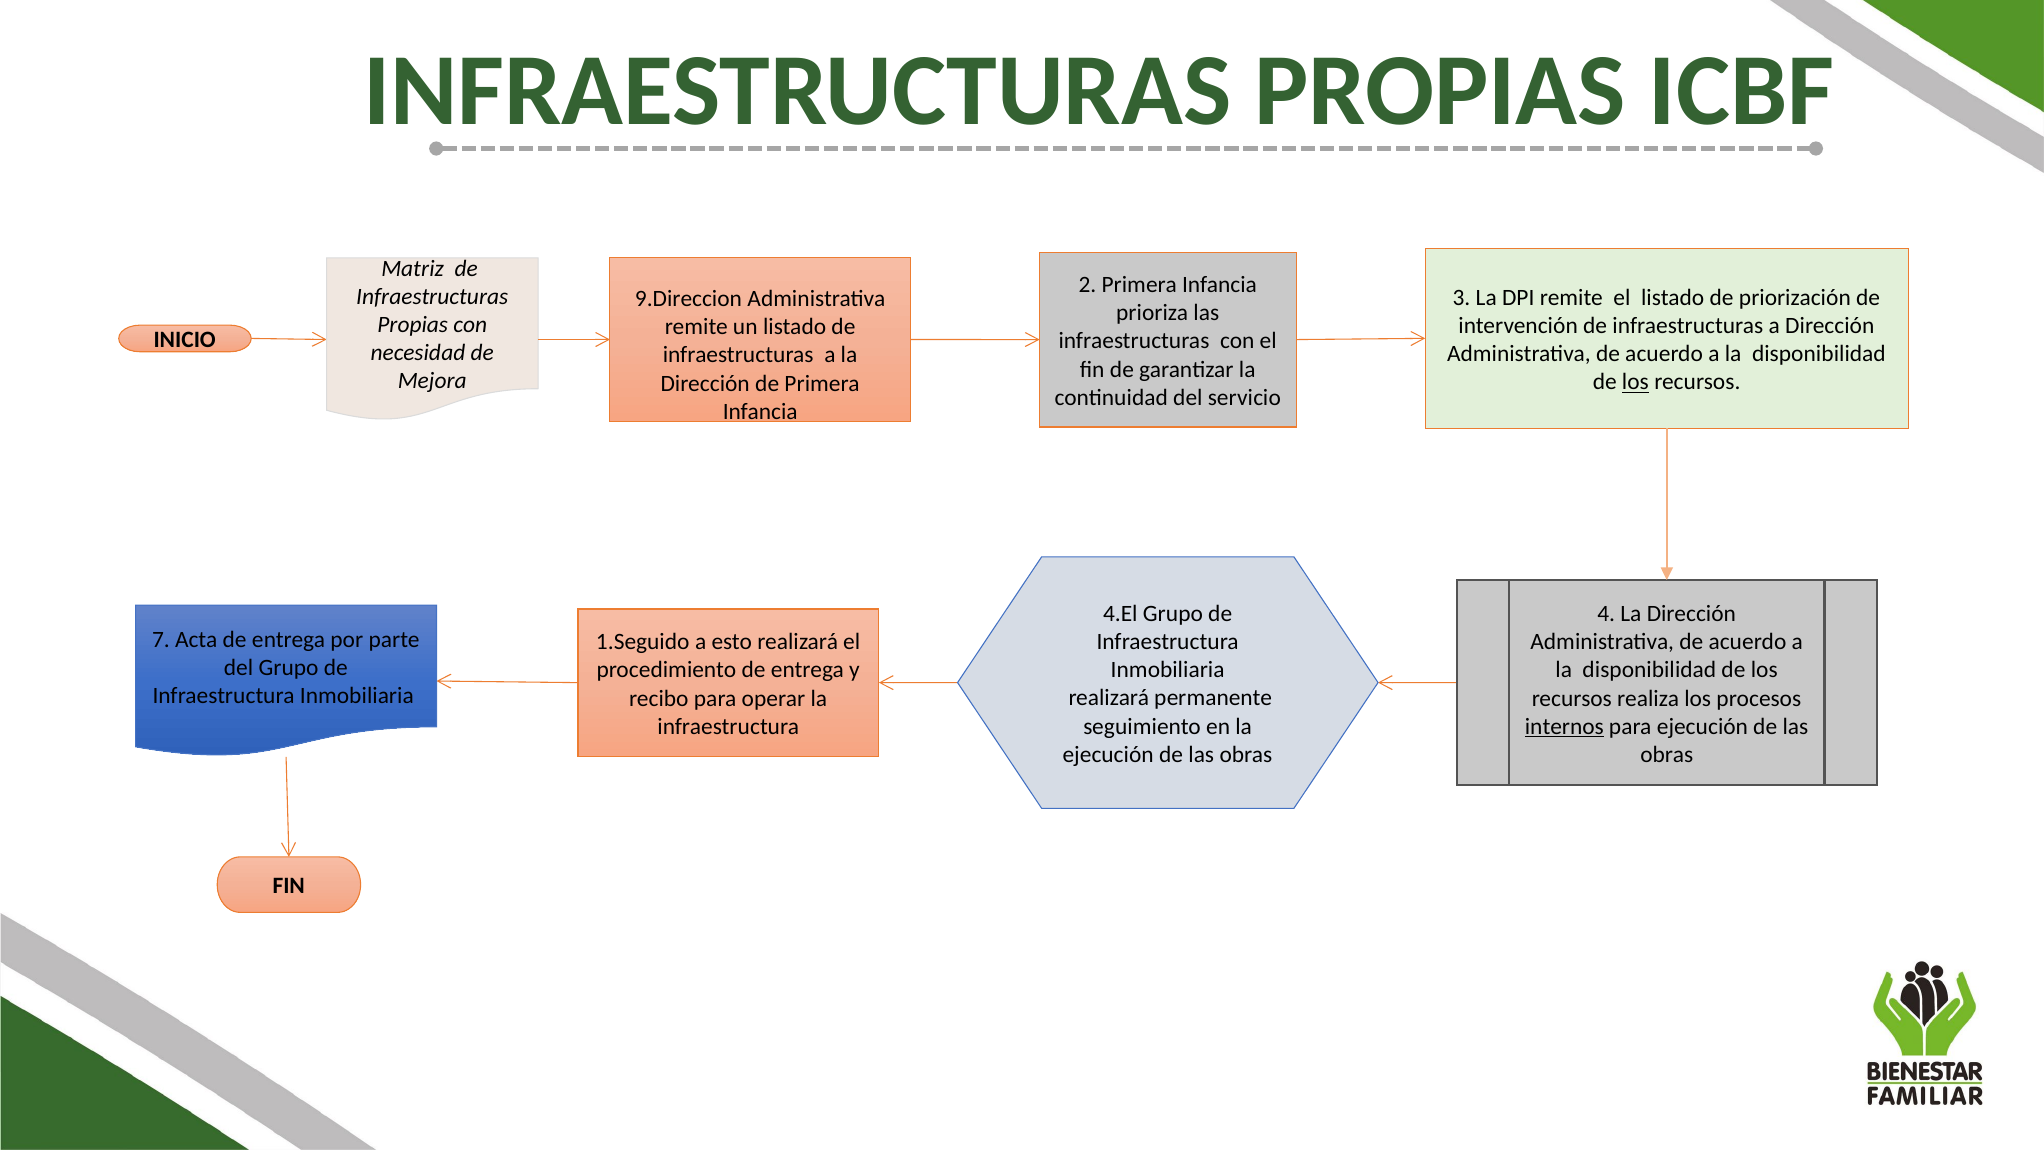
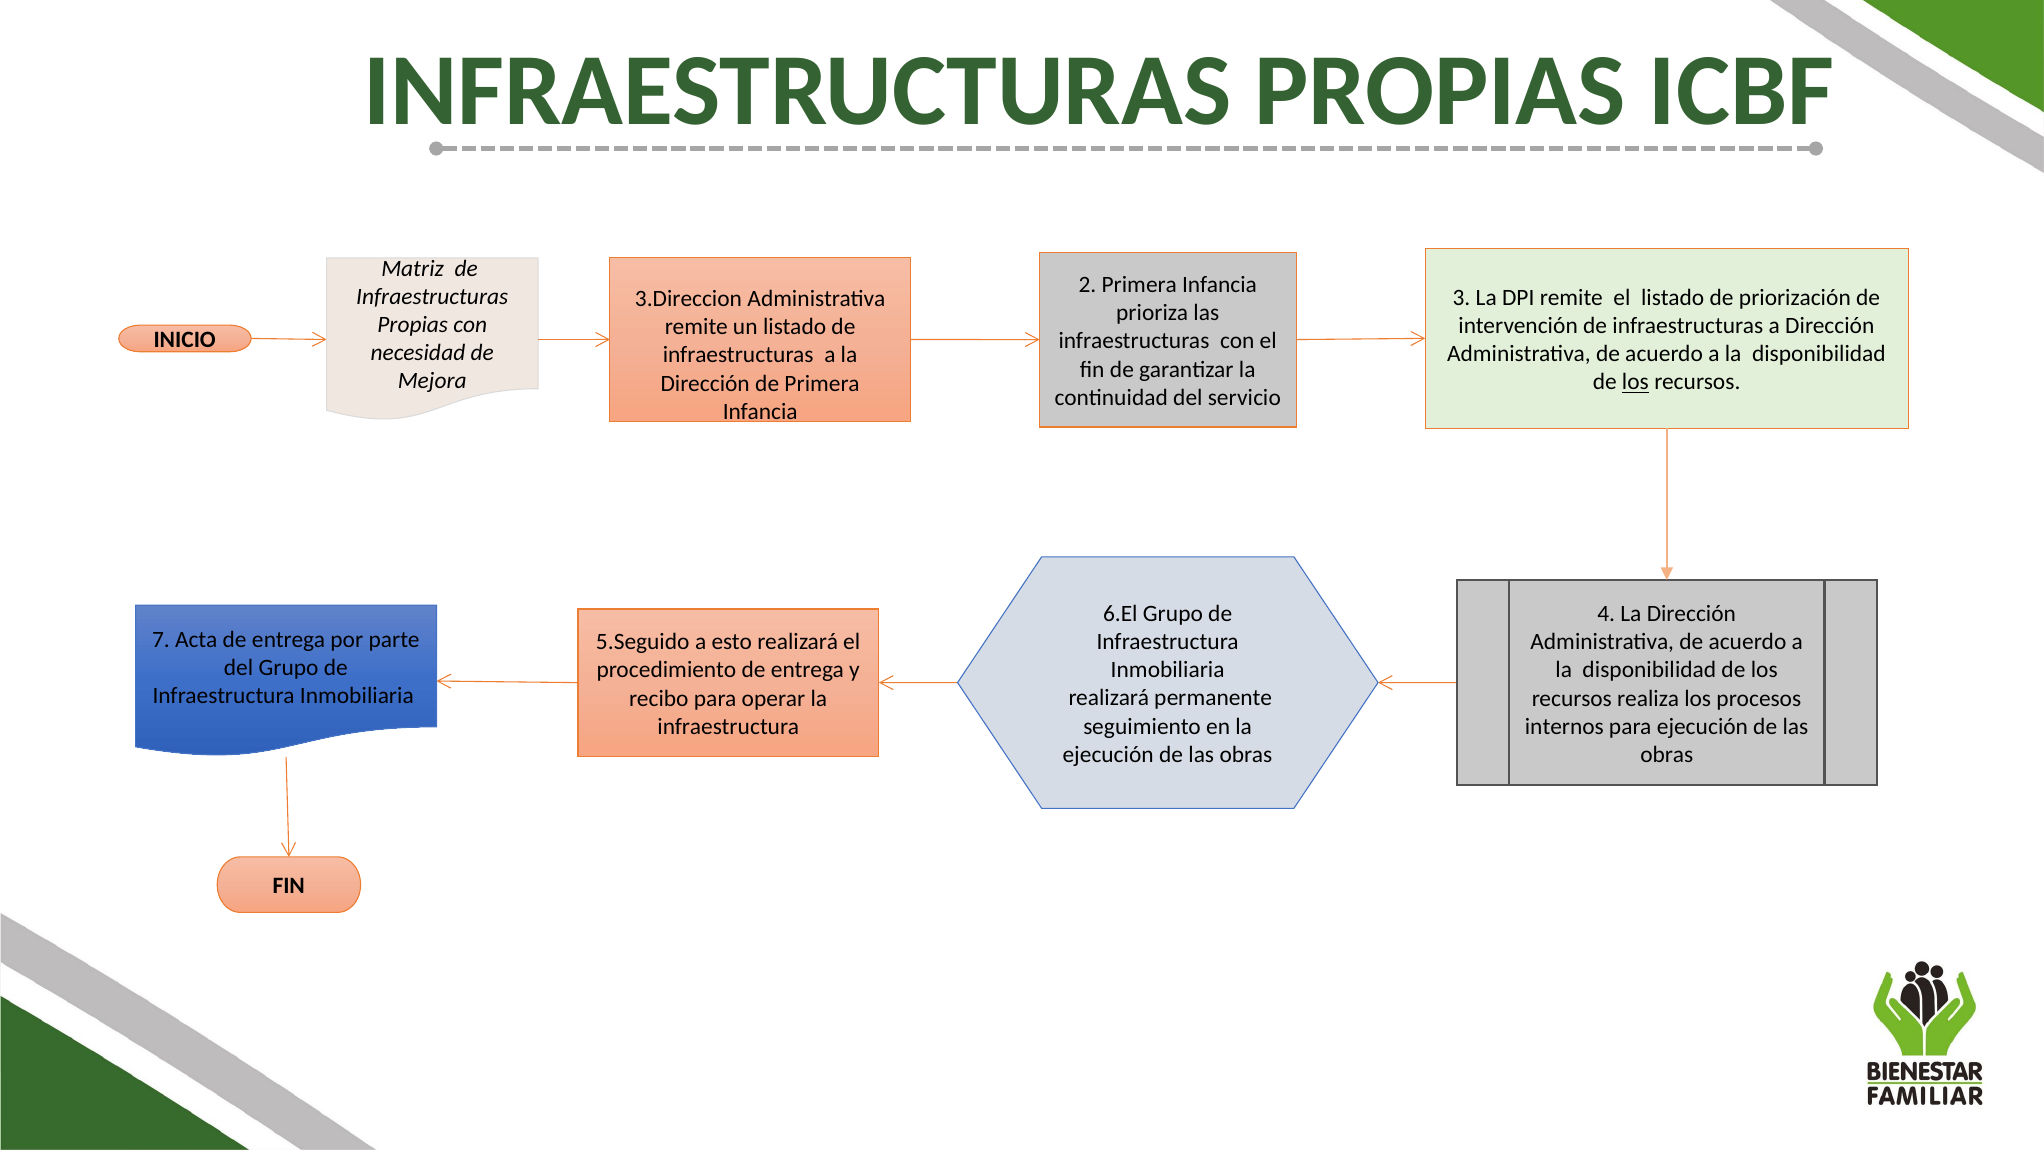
9.Direccion: 9.Direccion -> 3.Direccion
4.El: 4.El -> 6.El
1.Seguido: 1.Seguido -> 5.Seguido
internos underline: present -> none
